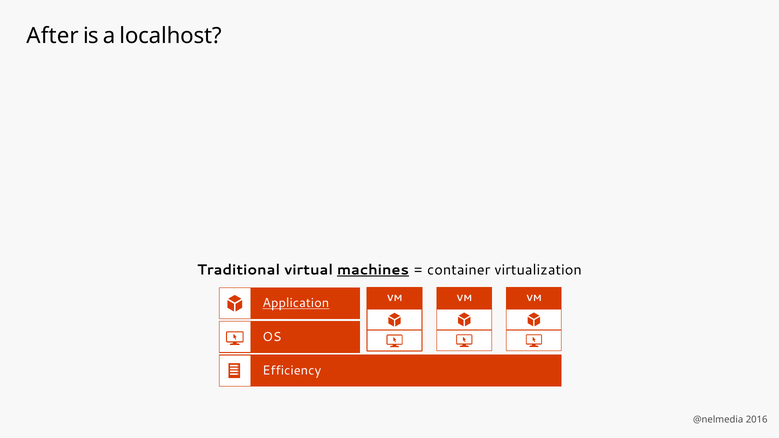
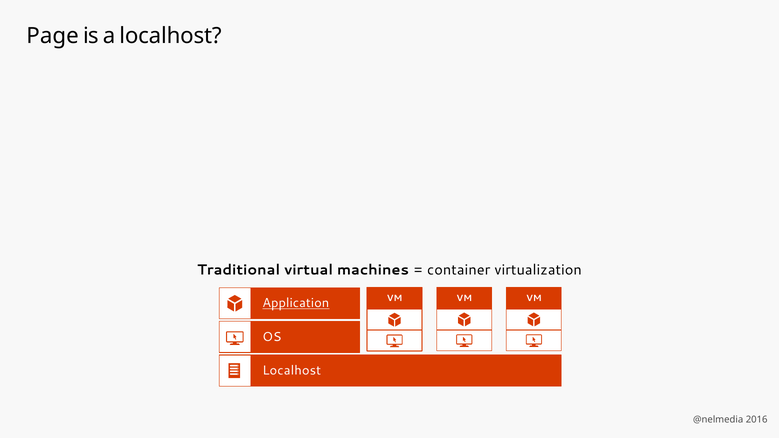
After: After -> Page
machines underline: present -> none
Efficiency at (292, 371): Efficiency -> Localhost
